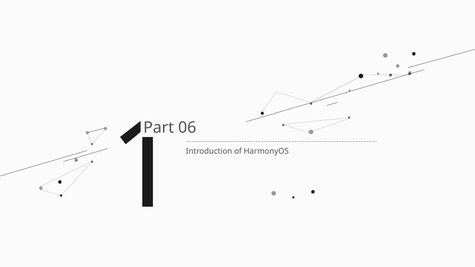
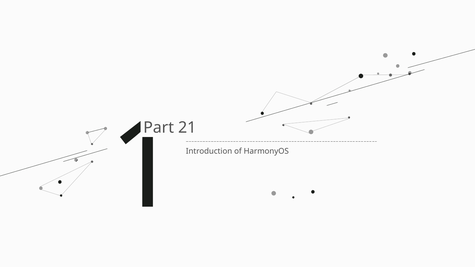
06: 06 -> 21
